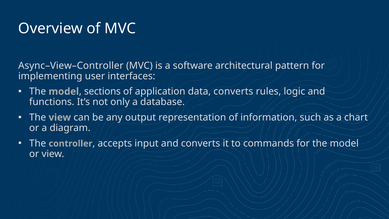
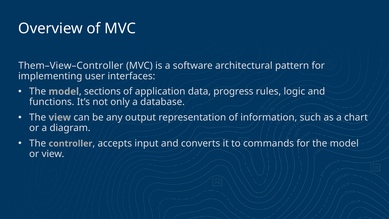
Async–View–Controller: Async–View–Controller -> Them–View–Controller
data converts: converts -> progress
